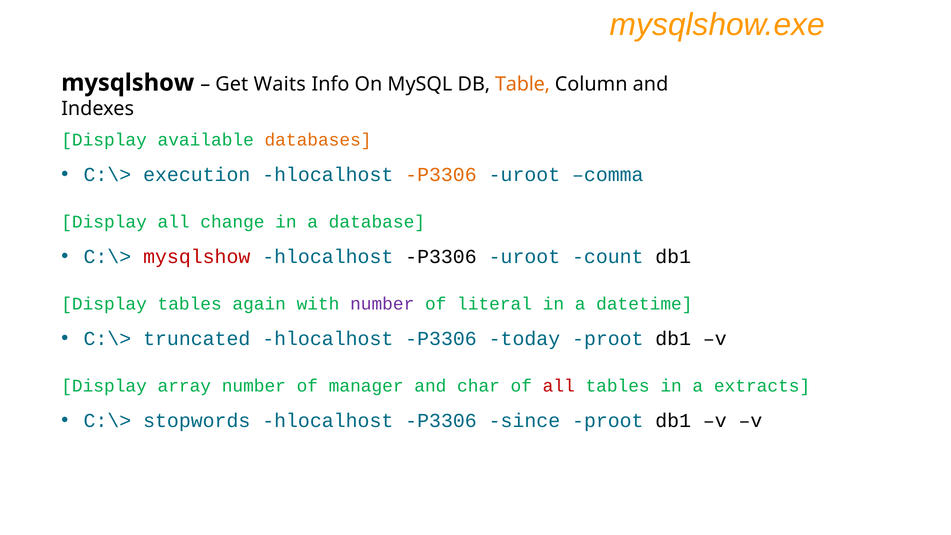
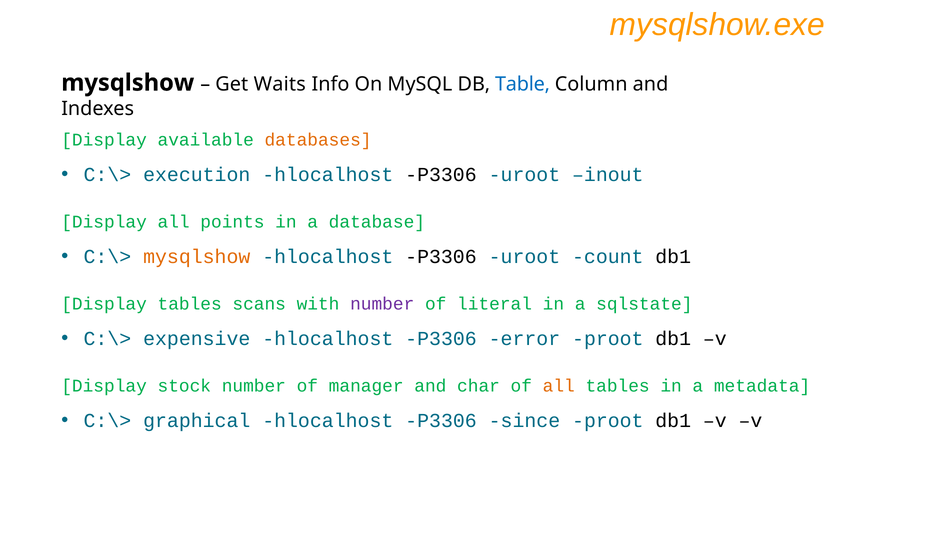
Table colour: orange -> blue
P3306 at (441, 175) colour: orange -> black
comma: comma -> inout
change: change -> points
mysqlshow at (197, 257) colour: red -> orange
again: again -> scans
datetime: datetime -> sqlstate
truncated: truncated -> expensive
today: today -> error
array: array -> stock
all at (559, 386) colour: red -> orange
extracts: extracts -> metadata
stopwords: stopwords -> graphical
